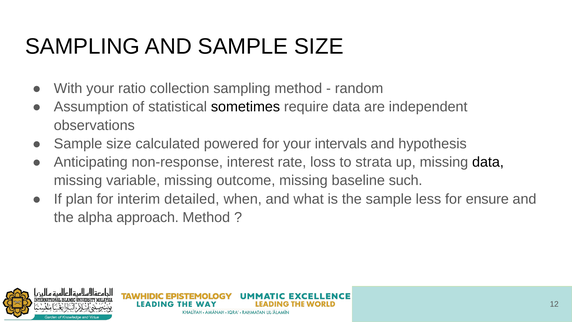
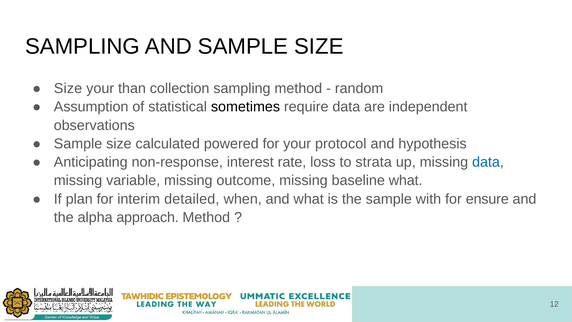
With at (68, 88): With -> Size
ratio: ratio -> than
intervals: intervals -> protocol
data at (488, 162) colour: black -> blue
baseline such: such -> what
less: less -> with
